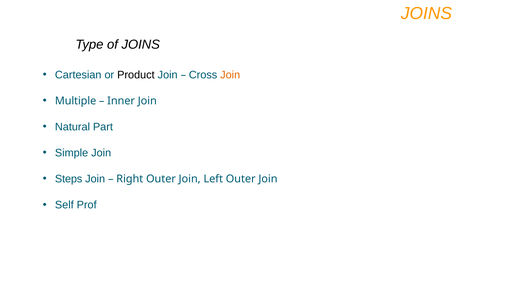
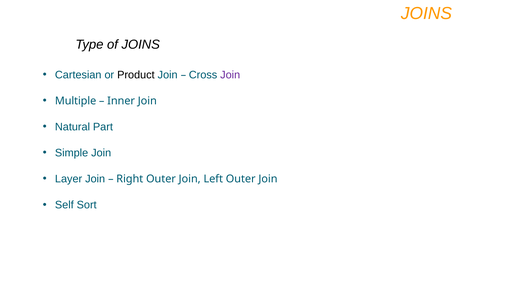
Join at (230, 75) colour: orange -> purple
Steps: Steps -> Layer
Prof: Prof -> Sort
